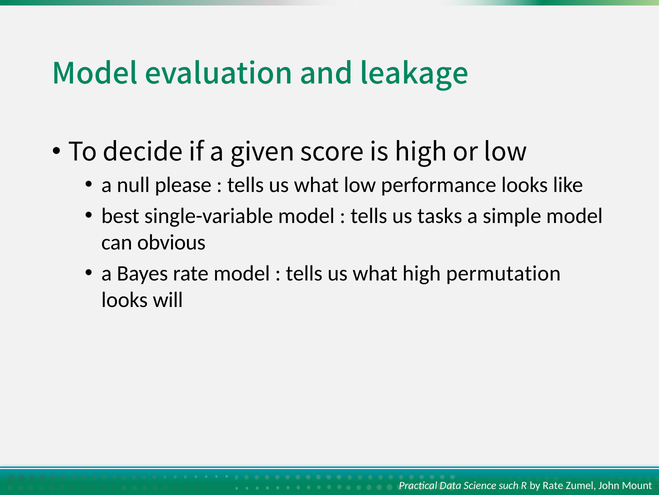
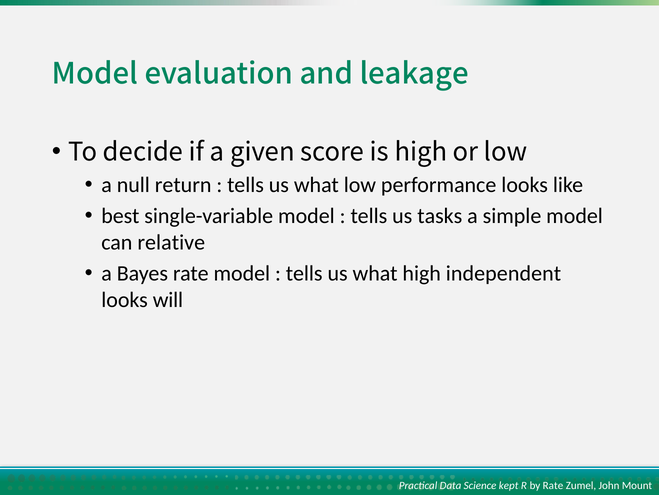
please: please -> return
obvious: obvious -> relative
permutation: permutation -> independent
such: such -> kept
